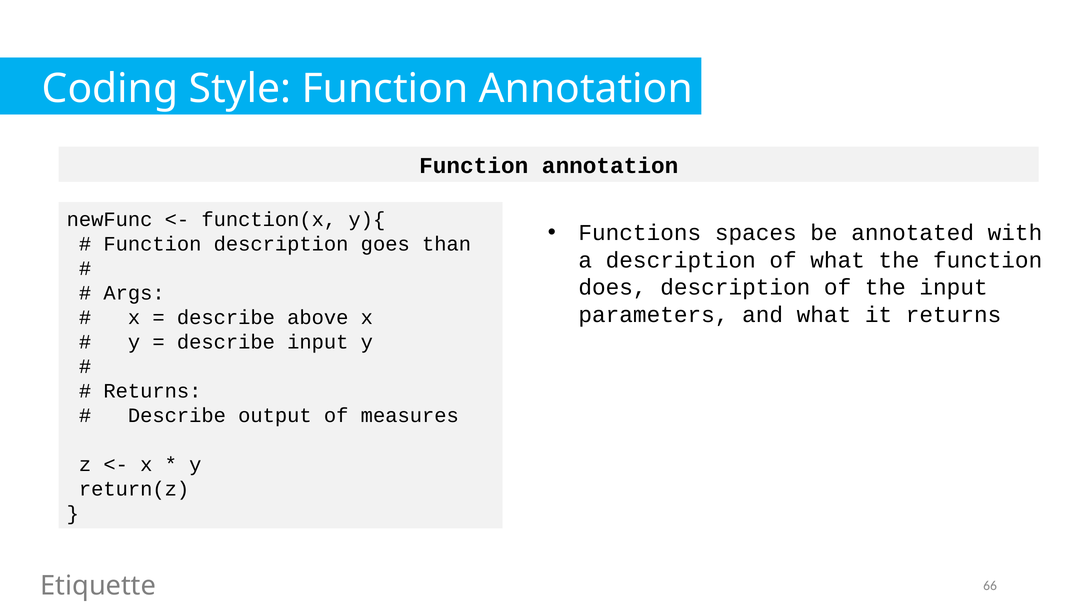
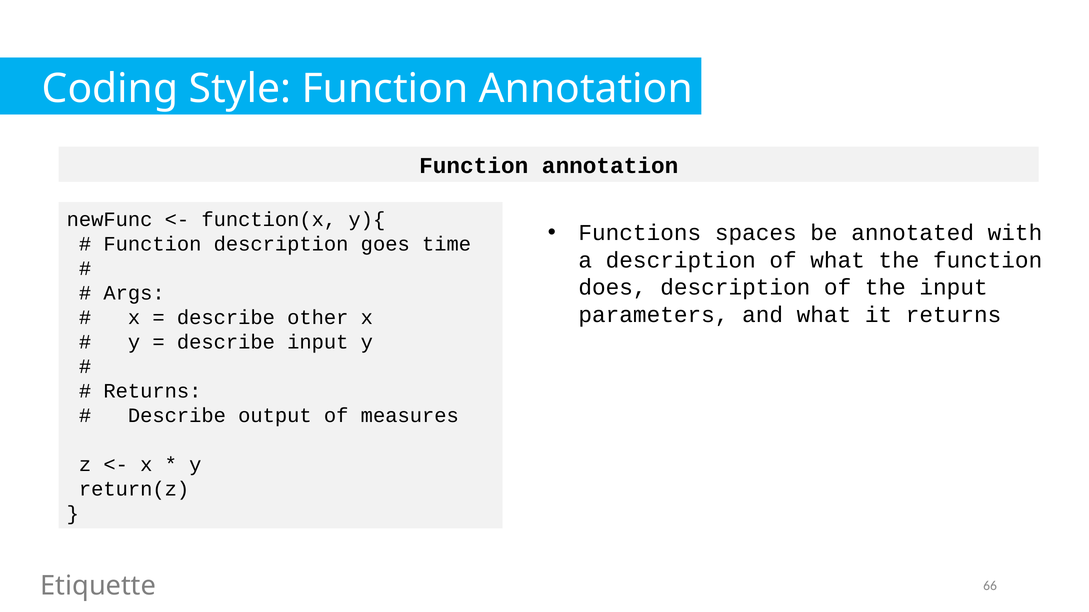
than: than -> time
above: above -> other
